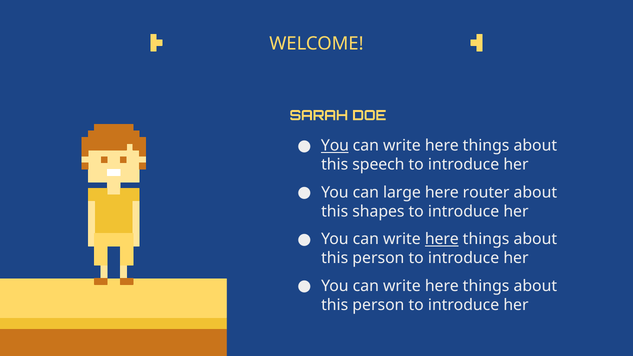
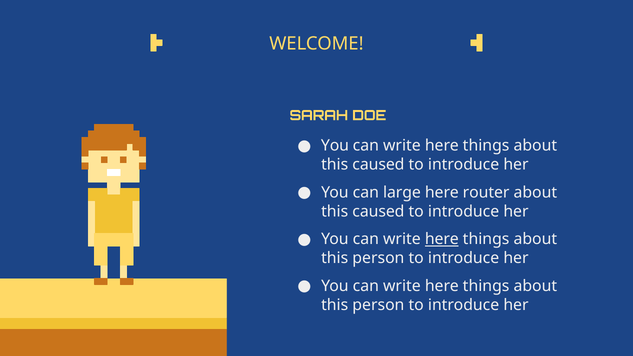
You at (335, 146) underline: present -> none
speech at (378, 165): speech -> caused
shapes at (378, 211): shapes -> caused
